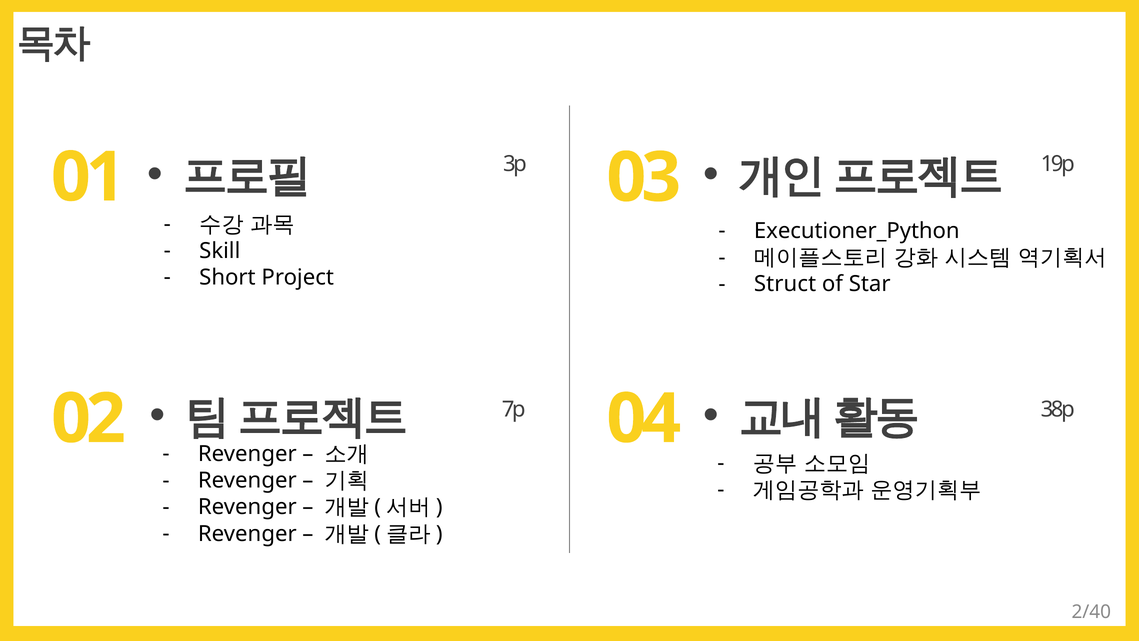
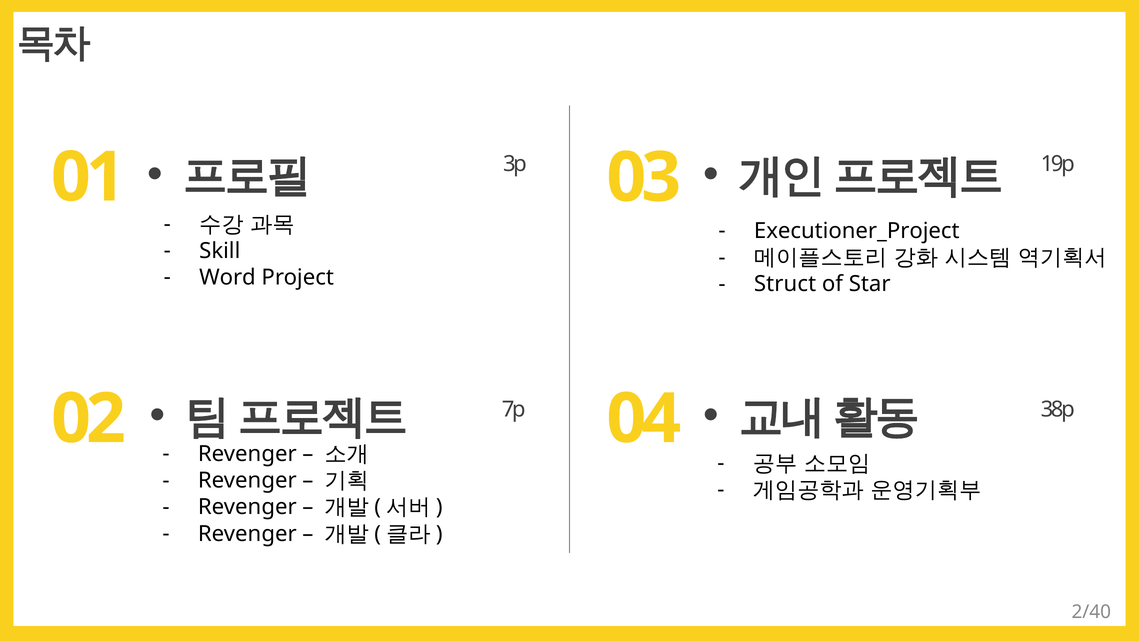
Executioner_Python: Executioner_Python -> Executioner_Project
Short: Short -> Word
